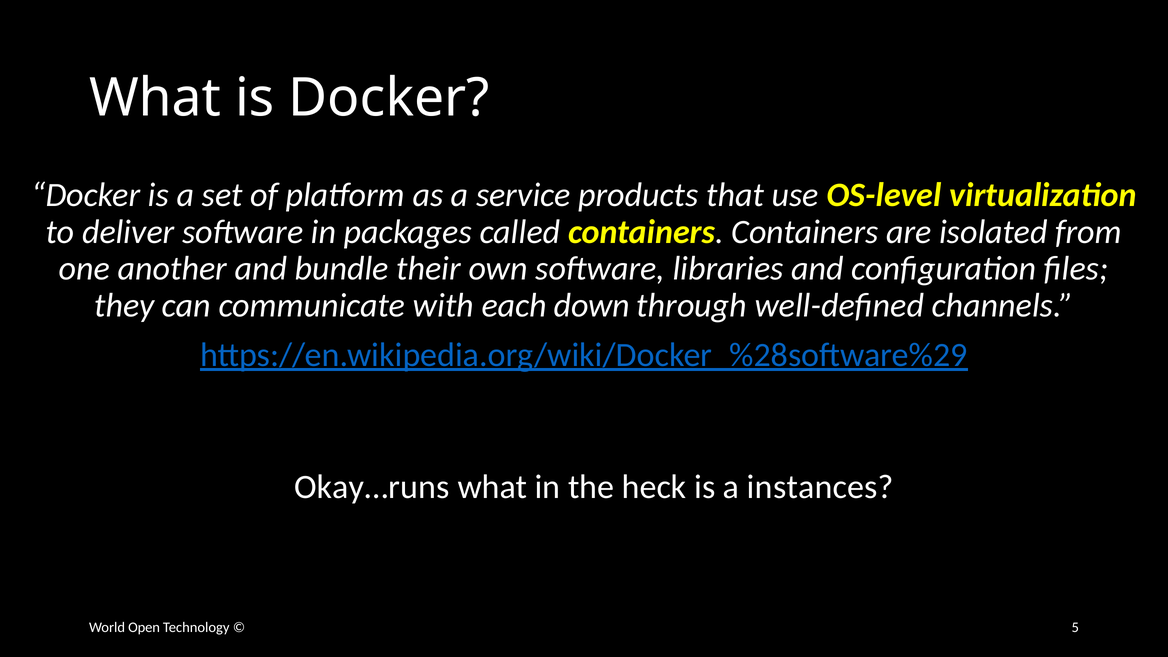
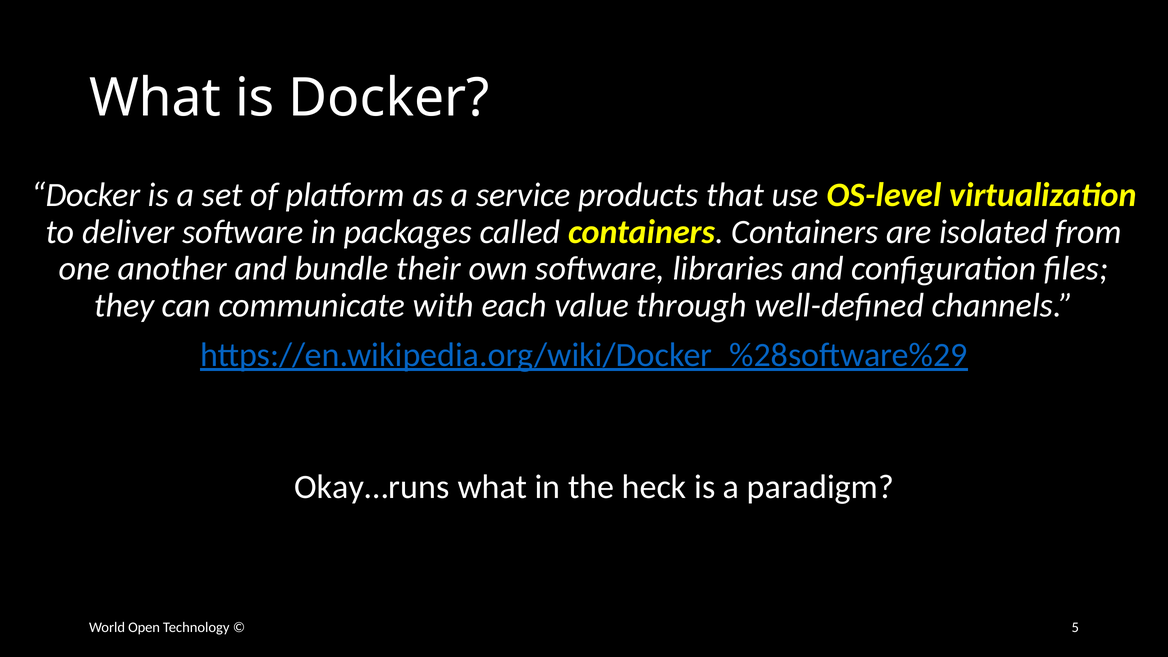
down: down -> value
instances: instances -> paradigm
